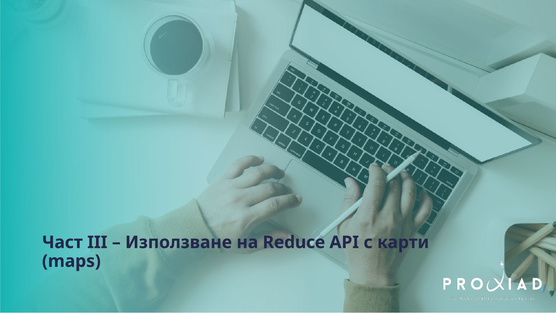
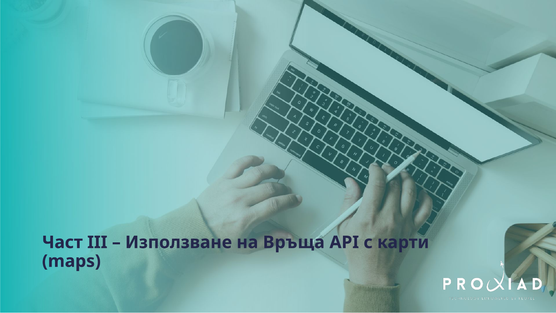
Reduce: Reduce -> Връща
